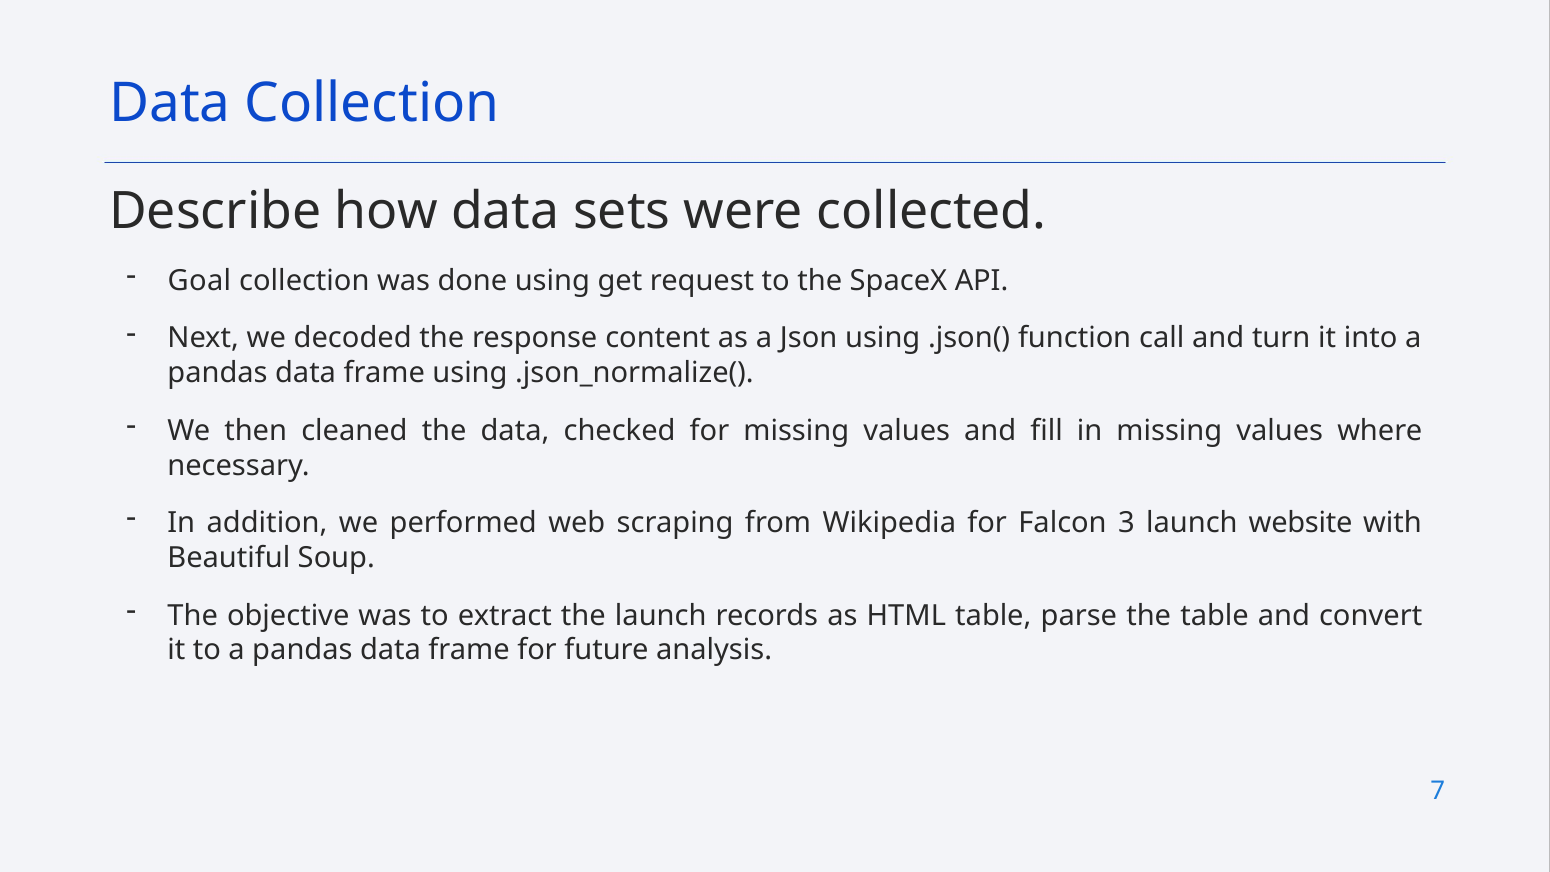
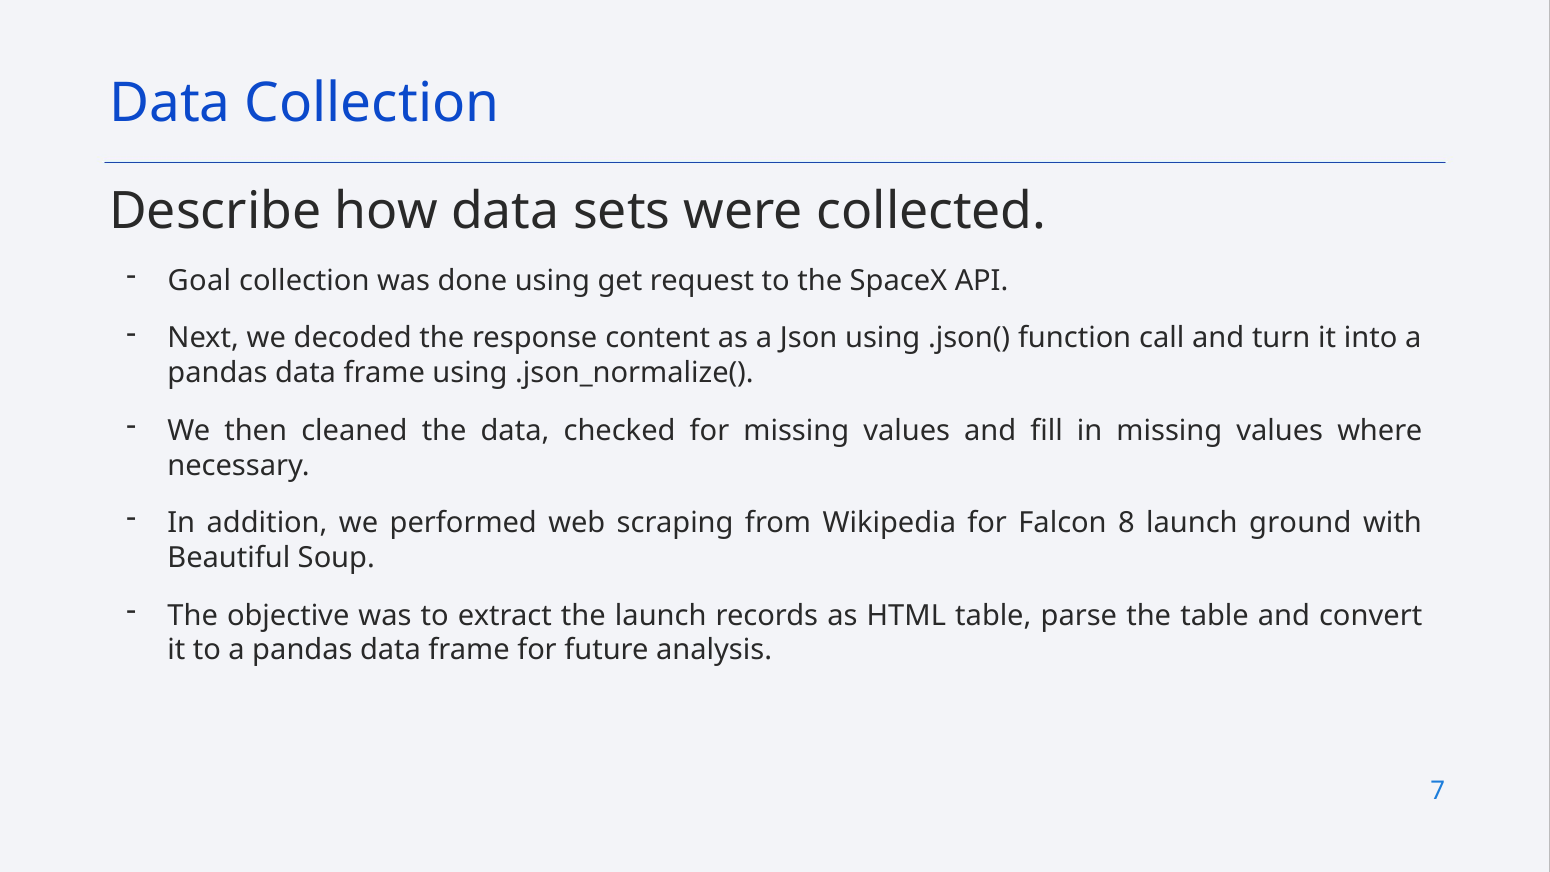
3: 3 -> 8
website: website -> ground
